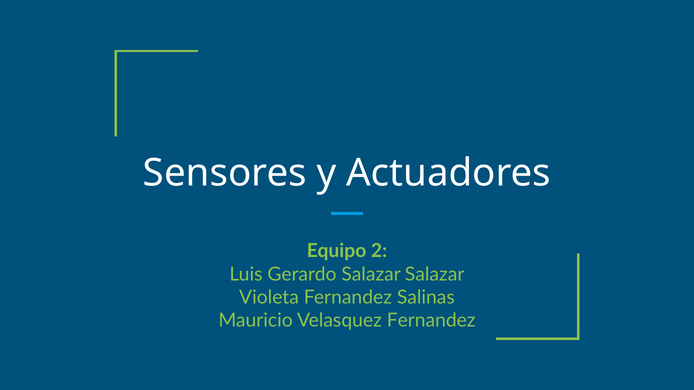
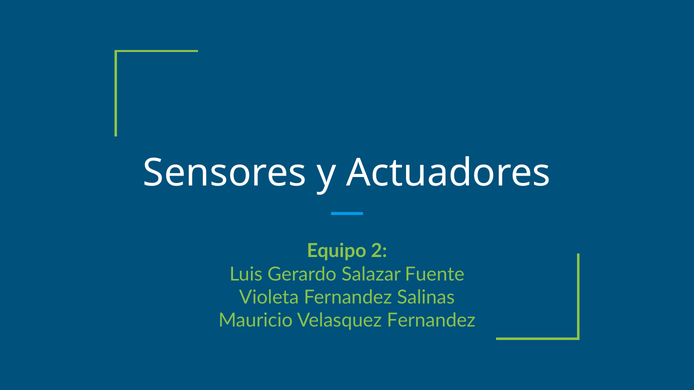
Salazar Salazar: Salazar -> Fuente
